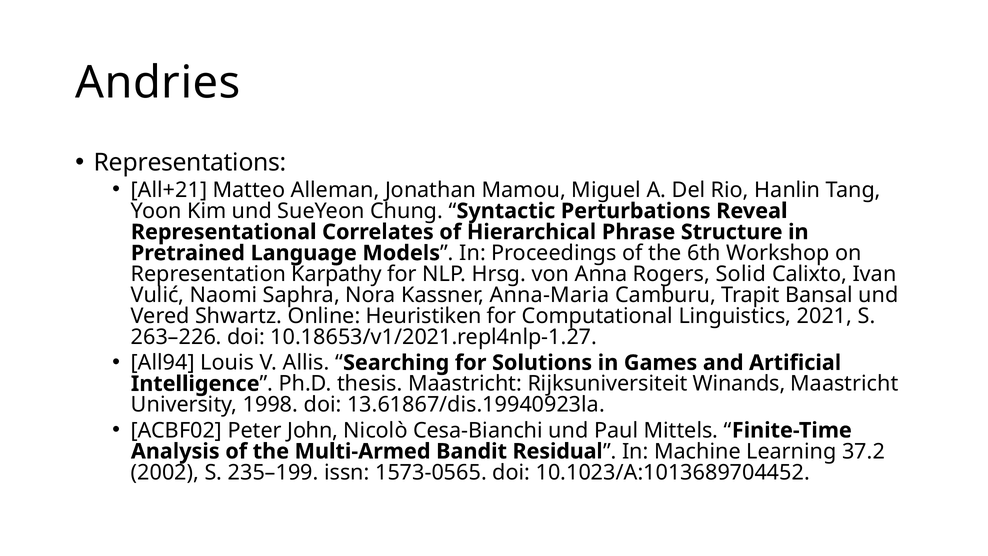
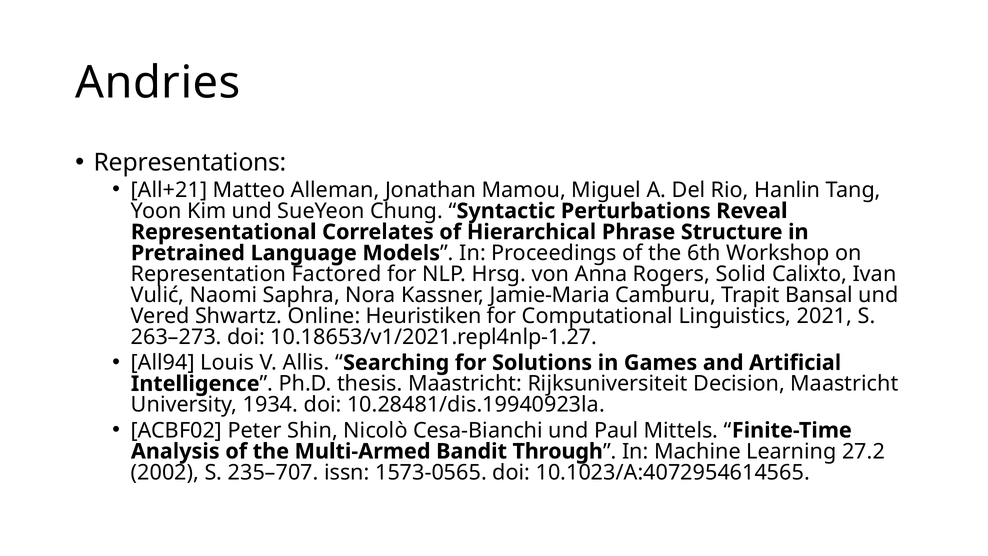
Karpathy: Karpathy -> Factored
Anna-Maria: Anna-Maria -> Jamie-Maria
263–226: 263–226 -> 263–273
Winands: Winands -> Decision
1998: 1998 -> 1934
13.61867/dis.19940923la: 13.61867/dis.19940923la -> 10.28481/dis.19940923la
John: John -> Shin
Residual: Residual -> Through
37.2: 37.2 -> 27.2
235–199: 235–199 -> 235–707
10.1023/A:1013689704452: 10.1023/A:1013689704452 -> 10.1023/A:4072954614565
